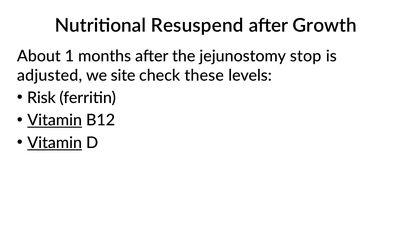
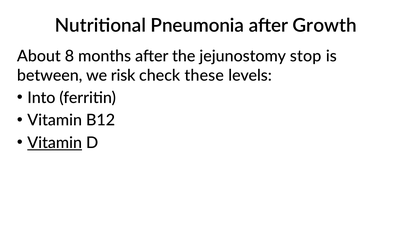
Resuspend: Resuspend -> Pneumonia
1: 1 -> 8
adjusted: adjusted -> between
site: site -> risk
Risk: Risk -> Into
Vitamin at (55, 121) underline: present -> none
